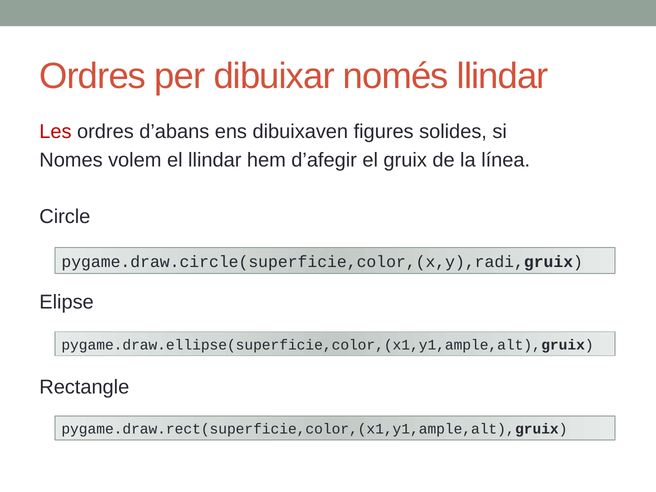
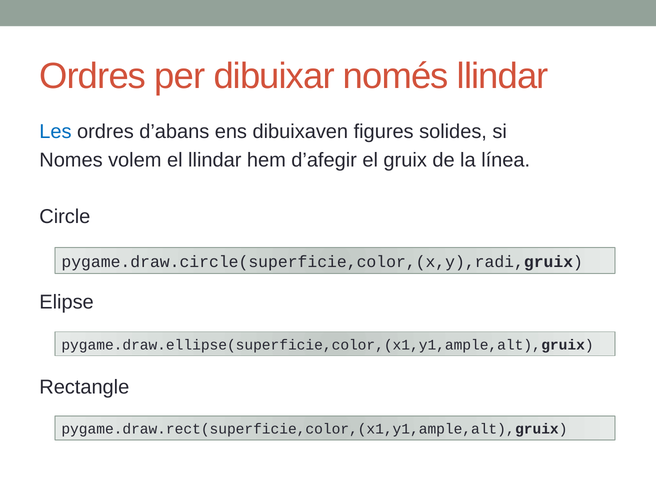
Les colour: red -> blue
